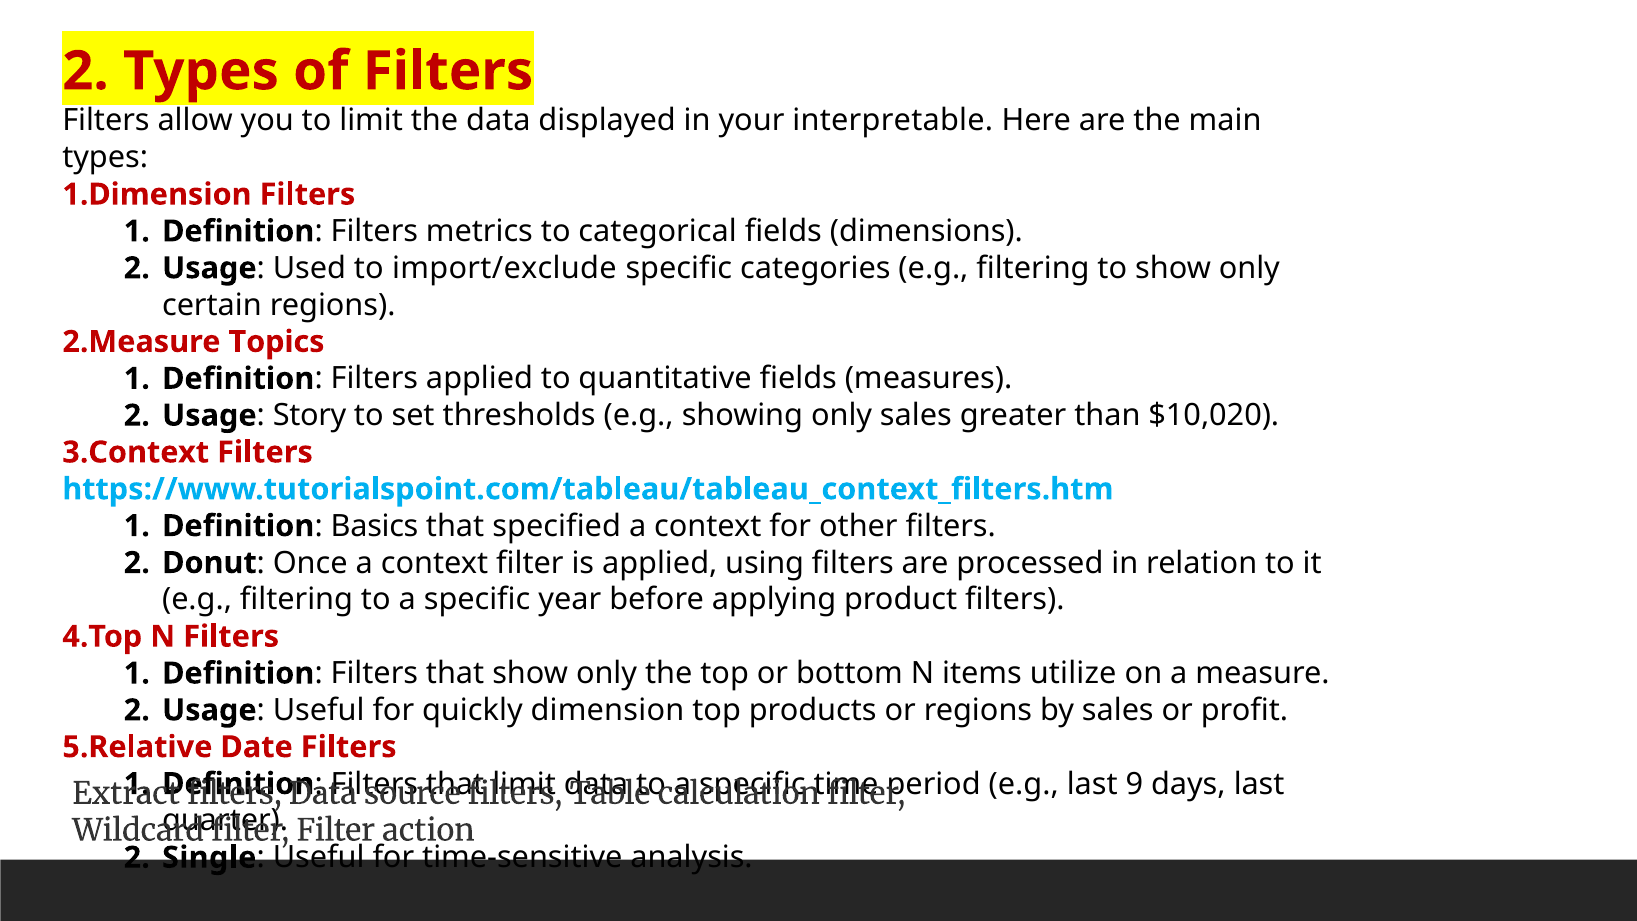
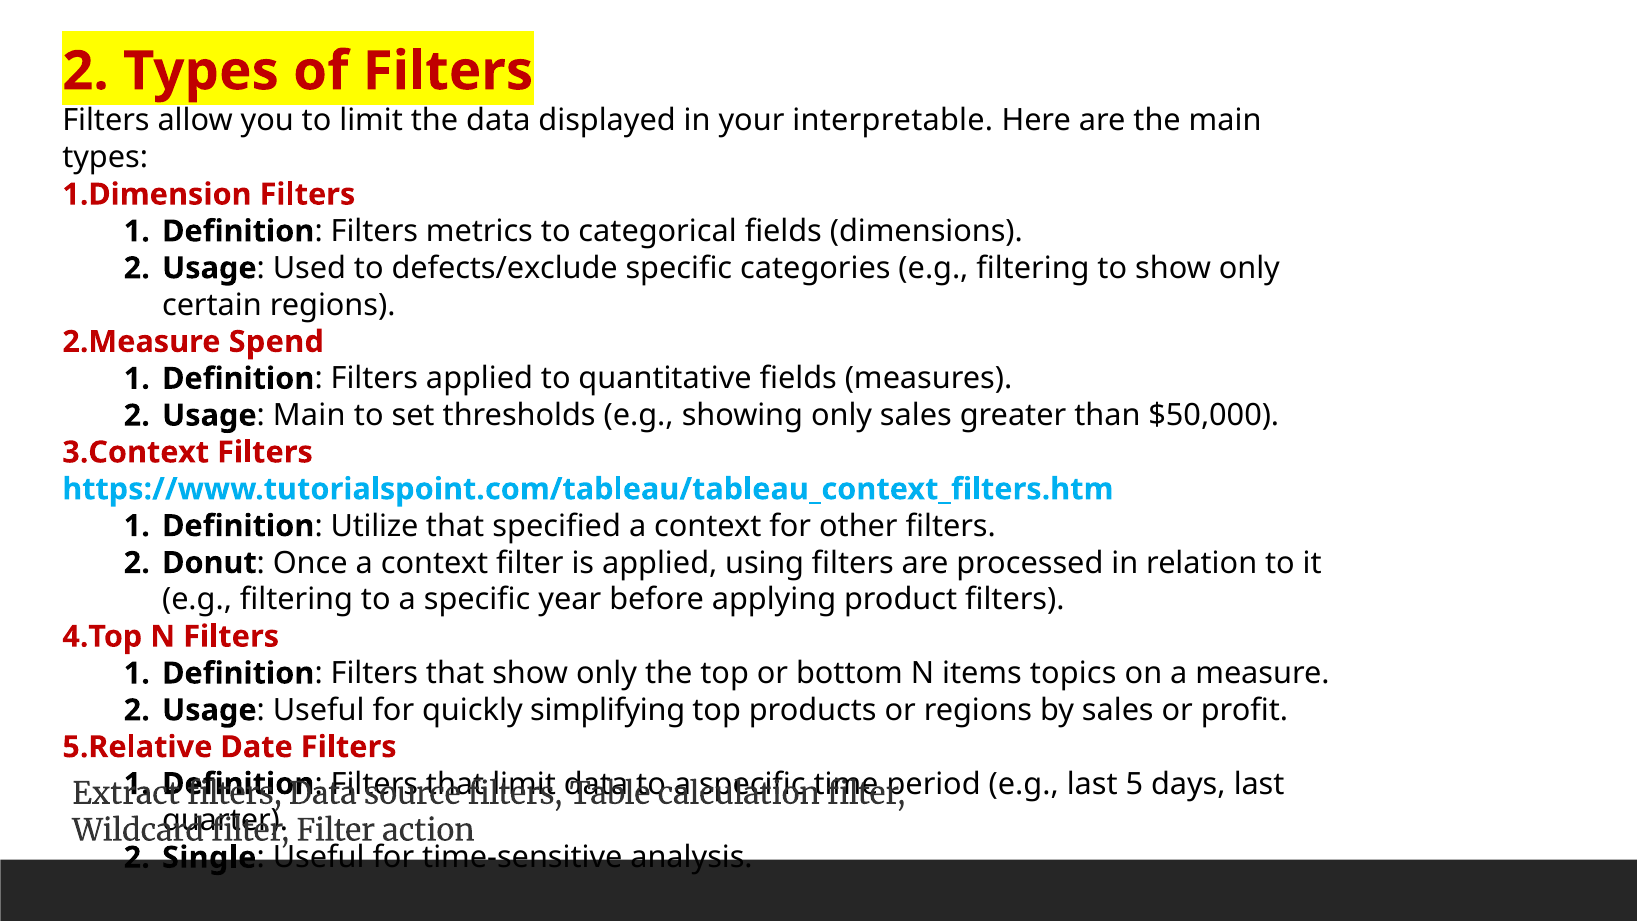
import/exclude: import/exclude -> defects/exclude
Topics: Topics -> Spend
Story at (310, 415): Story -> Main
$10,020: $10,020 -> $50,000
Basics: Basics -> Utilize
utilize: utilize -> topics
dimension: dimension -> simplifying
9: 9 -> 5
